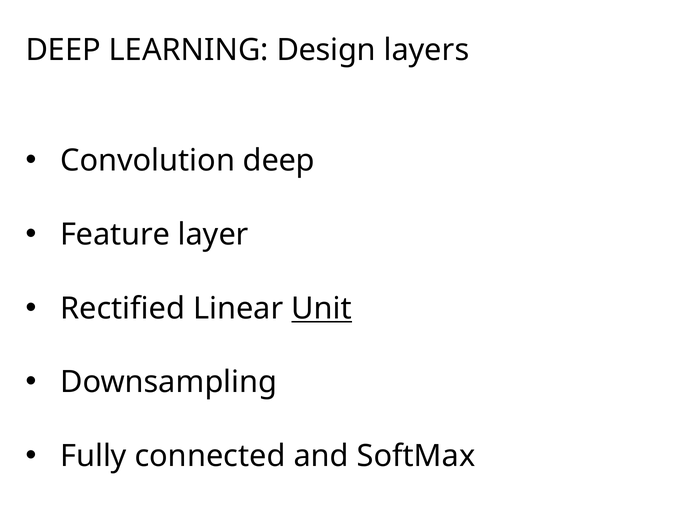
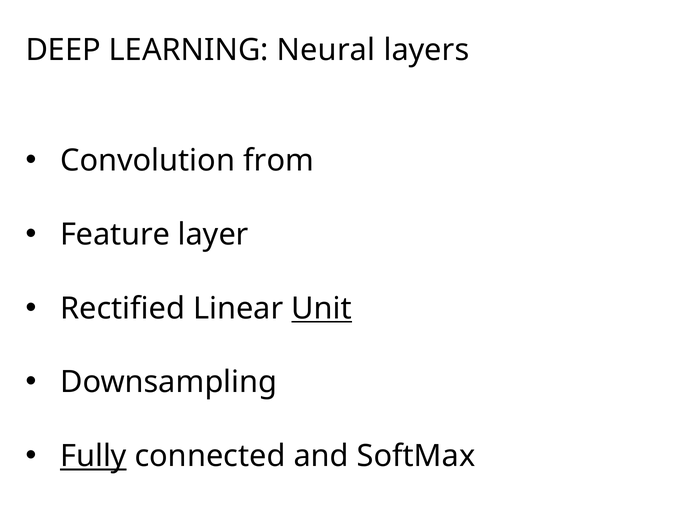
Design: Design -> Neural
Convolution deep: deep -> from
Fully underline: none -> present
